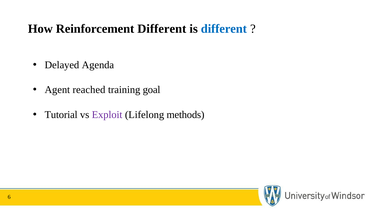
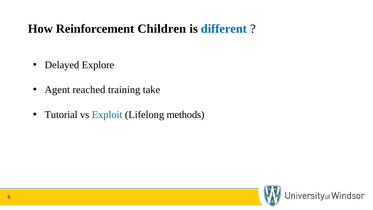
Reinforcement Different: Different -> Children
Agenda: Agenda -> Explore
goal: goal -> take
Exploit colour: purple -> blue
